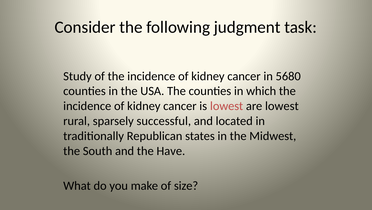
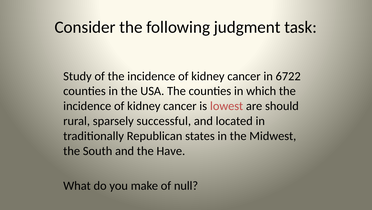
5680: 5680 -> 6722
are lowest: lowest -> should
size: size -> null
